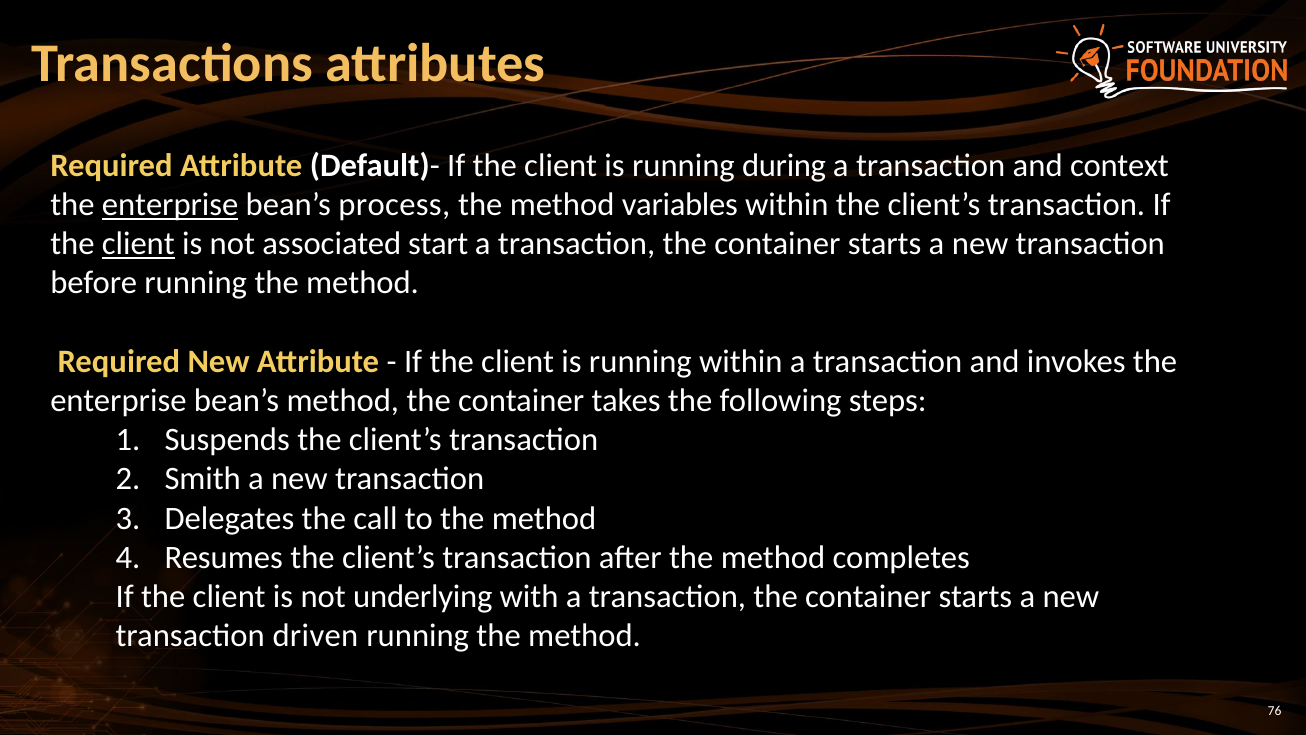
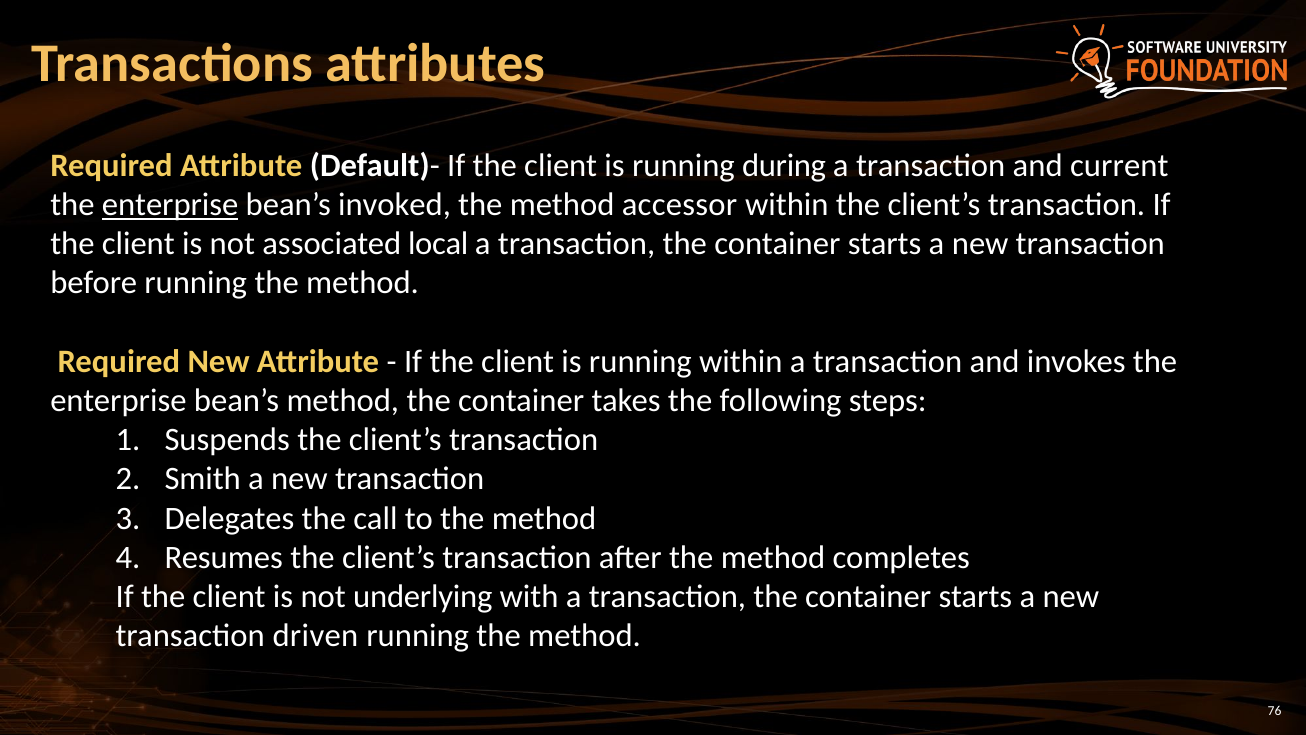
context: context -> current
process: process -> invoked
variables: variables -> accessor
client at (138, 244) underline: present -> none
start: start -> local
